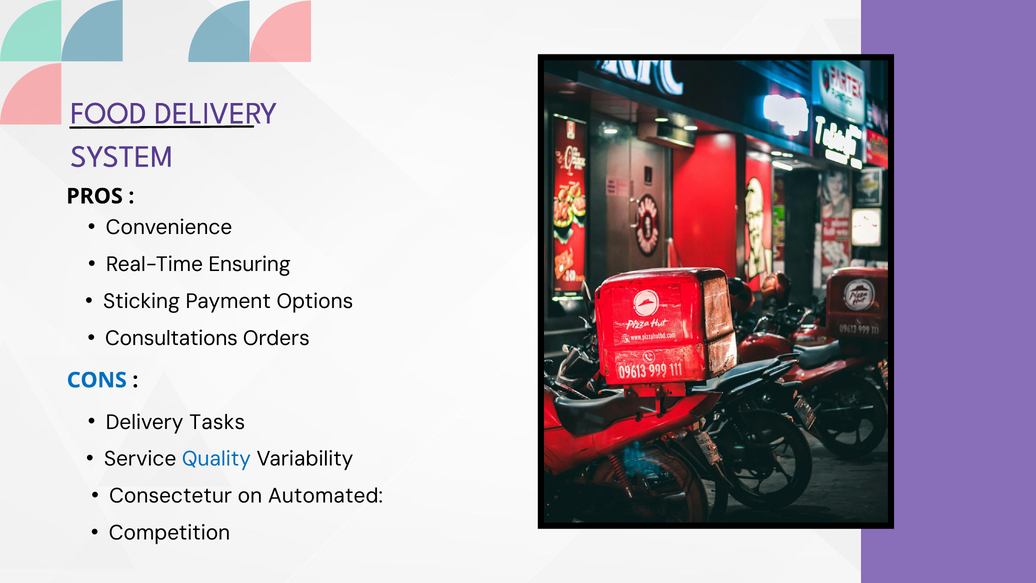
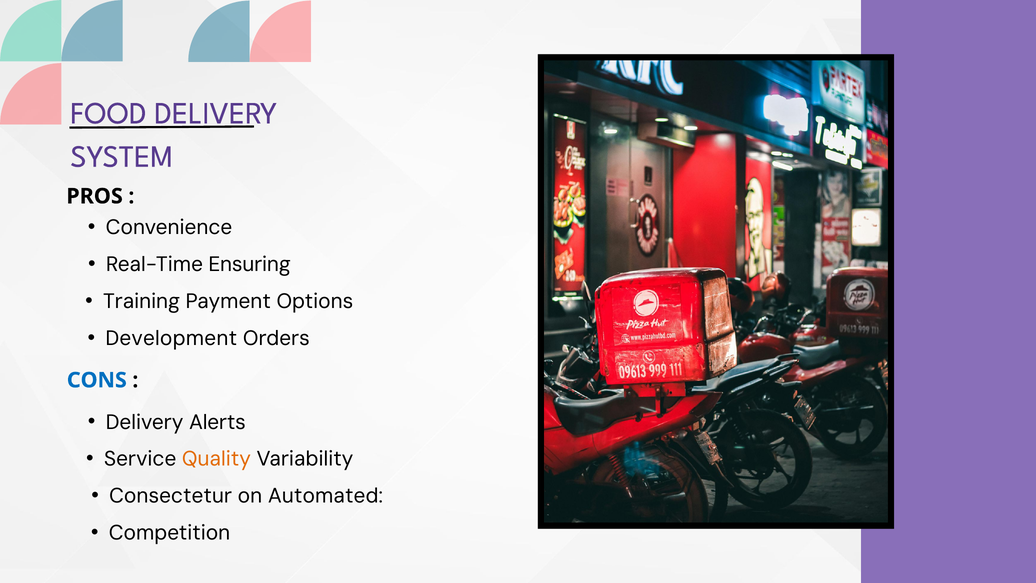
Sticking: Sticking -> Training
Consultations: Consultations -> Development
Tasks: Tasks -> Alerts
Quality colour: blue -> orange
